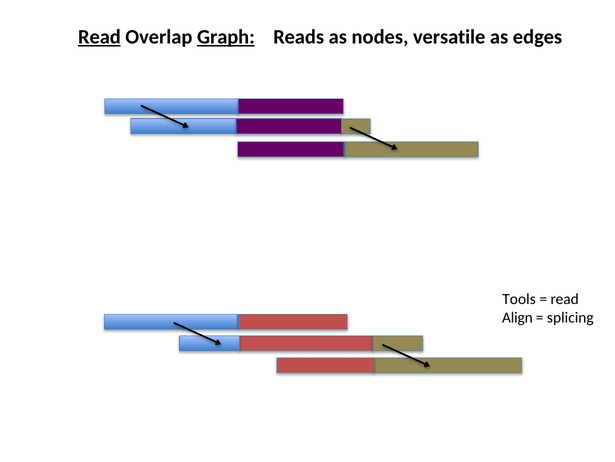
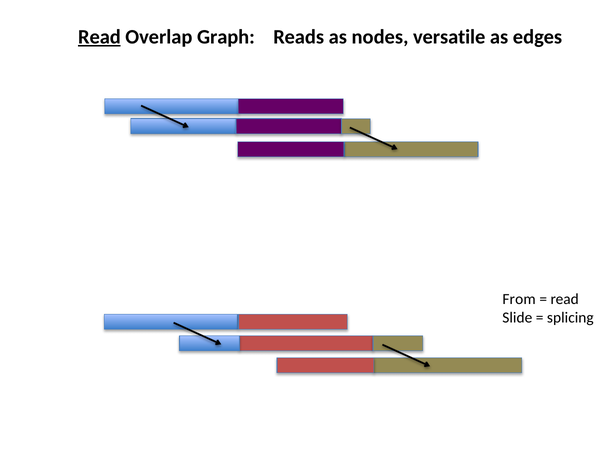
Graph underline: present -> none
Tools: Tools -> From
Align: Align -> Slide
